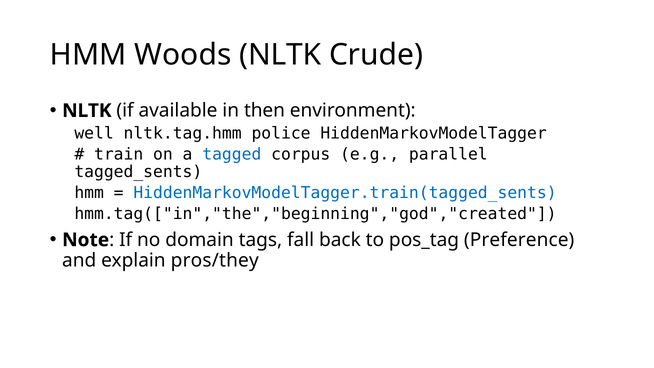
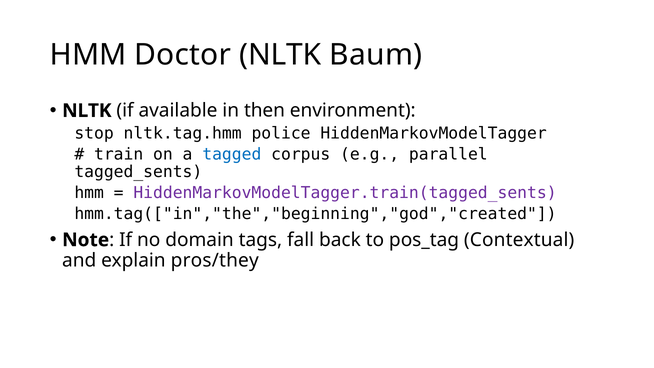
Woods: Woods -> Doctor
Crude: Crude -> Baum
well: well -> stop
HiddenMarkovModelTagger.train(tagged_sents colour: blue -> purple
Preference: Preference -> Contextual
